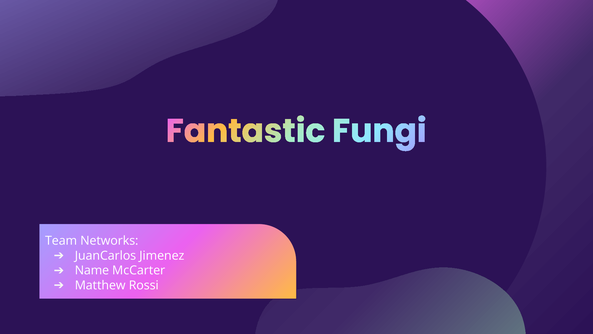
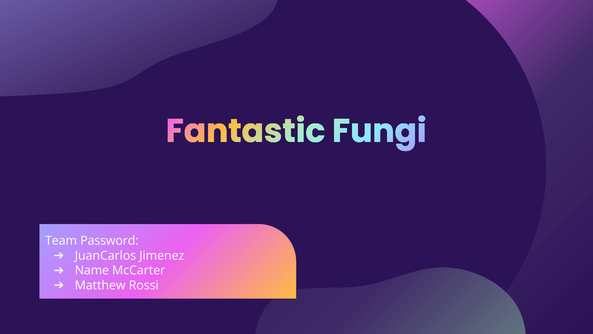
Networks: Networks -> Password
